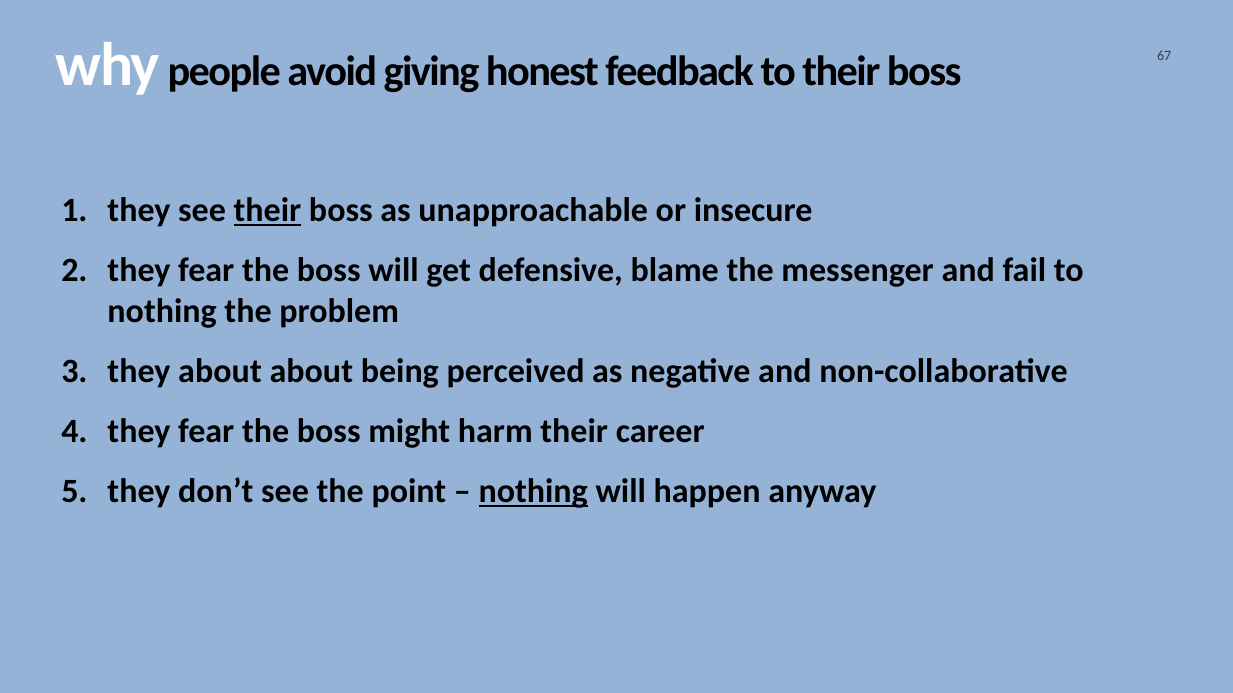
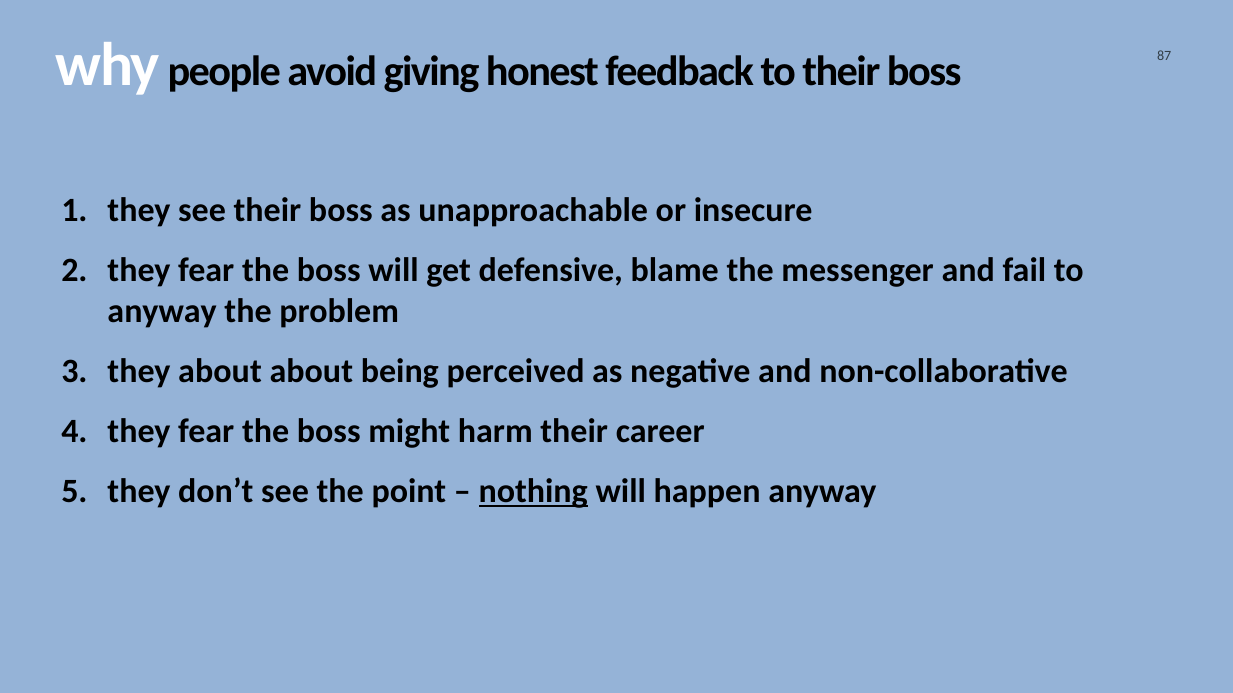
67: 67 -> 87
their at (267, 210) underline: present -> none
nothing at (162, 311): nothing -> anyway
